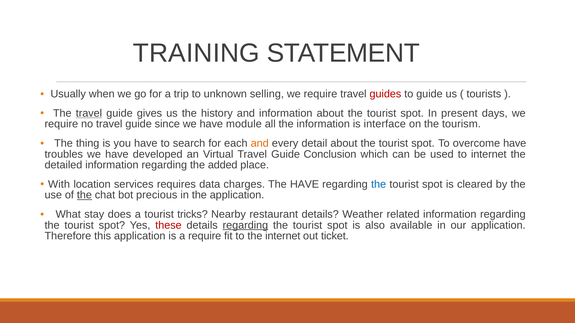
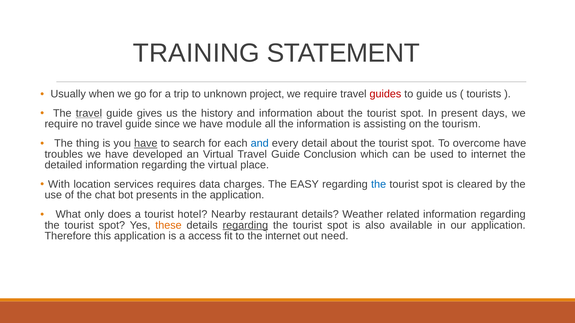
selling: selling -> project
interface: interface -> assisting
have at (146, 143) underline: none -> present
and at (260, 143) colour: orange -> blue
the added: added -> virtual
The HAVE: HAVE -> EASY
the at (84, 195) underline: present -> none
precious: precious -> presents
stay: stay -> only
tricks: tricks -> hotel
these colour: red -> orange
a require: require -> access
ticket: ticket -> need
